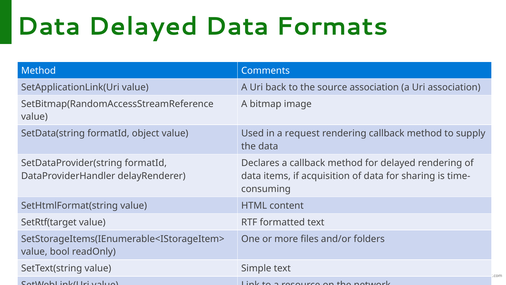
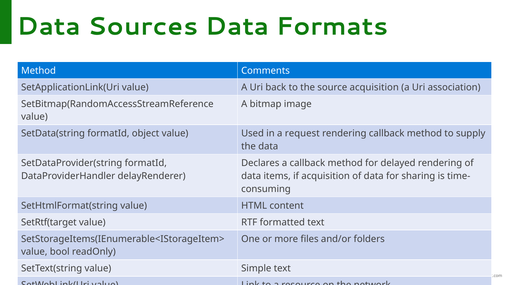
Data Delayed: Delayed -> Sources
source association: association -> acquisition
